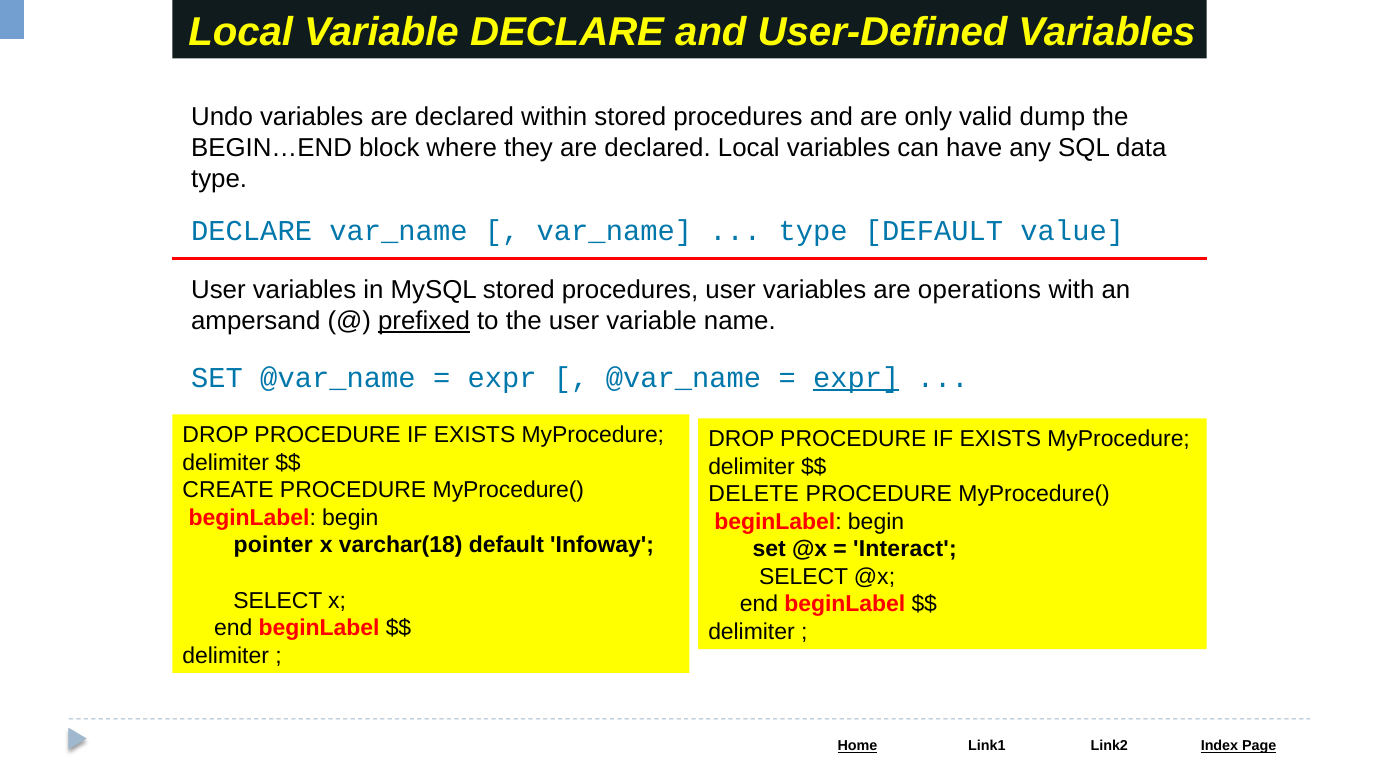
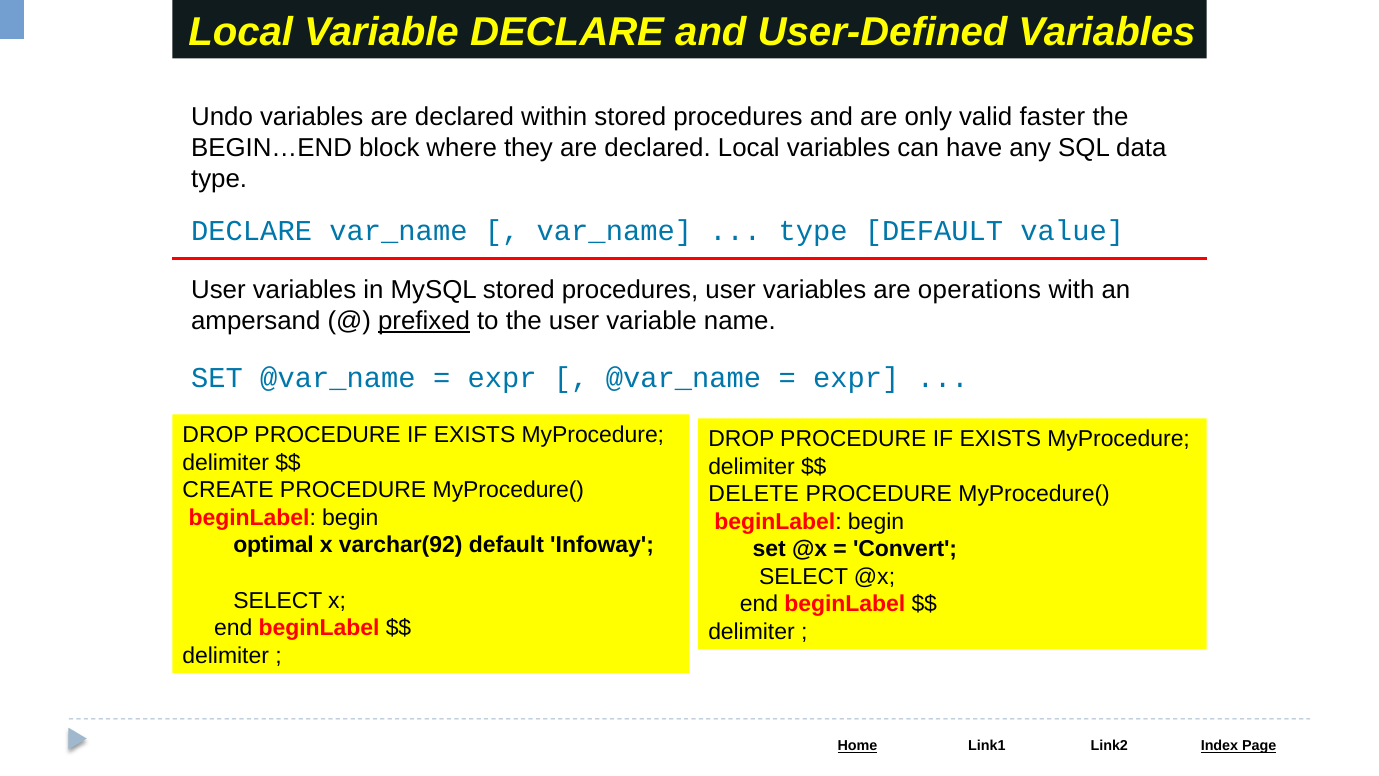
dump: dump -> faster
expr at (856, 378) underline: present -> none
pointer: pointer -> optimal
varchar(18: varchar(18 -> varchar(92
Interact: Interact -> Convert
